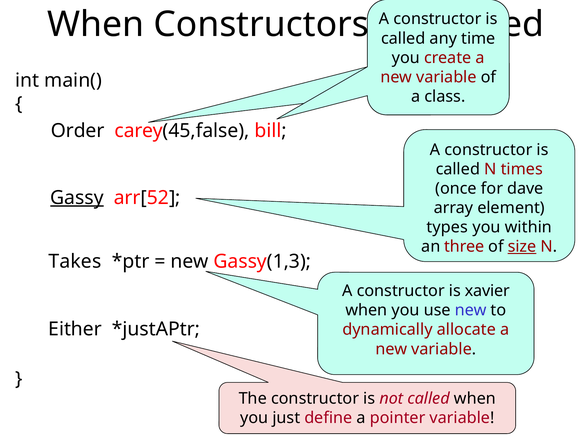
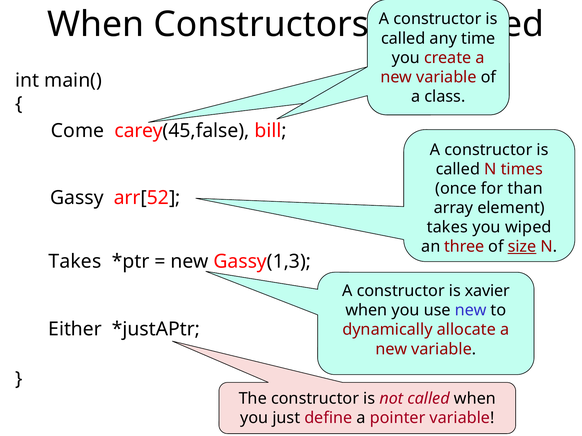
Order: Order -> Come
dave: dave -> than
Gassy underline: present -> none
types at (447, 227): types -> takes
within: within -> wiped
